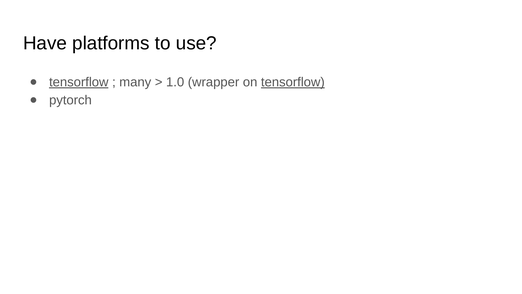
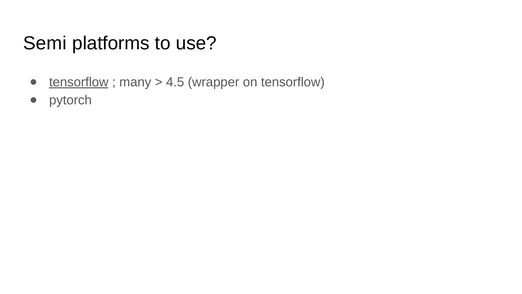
Have: Have -> Semi
1.0: 1.0 -> 4.5
tensorflow at (293, 82) underline: present -> none
